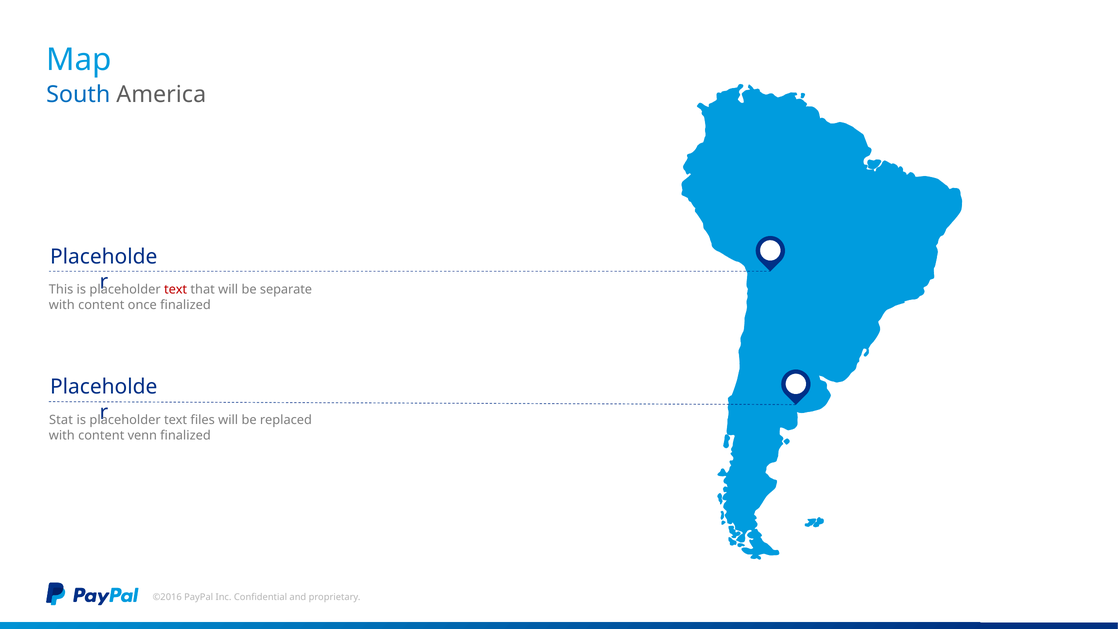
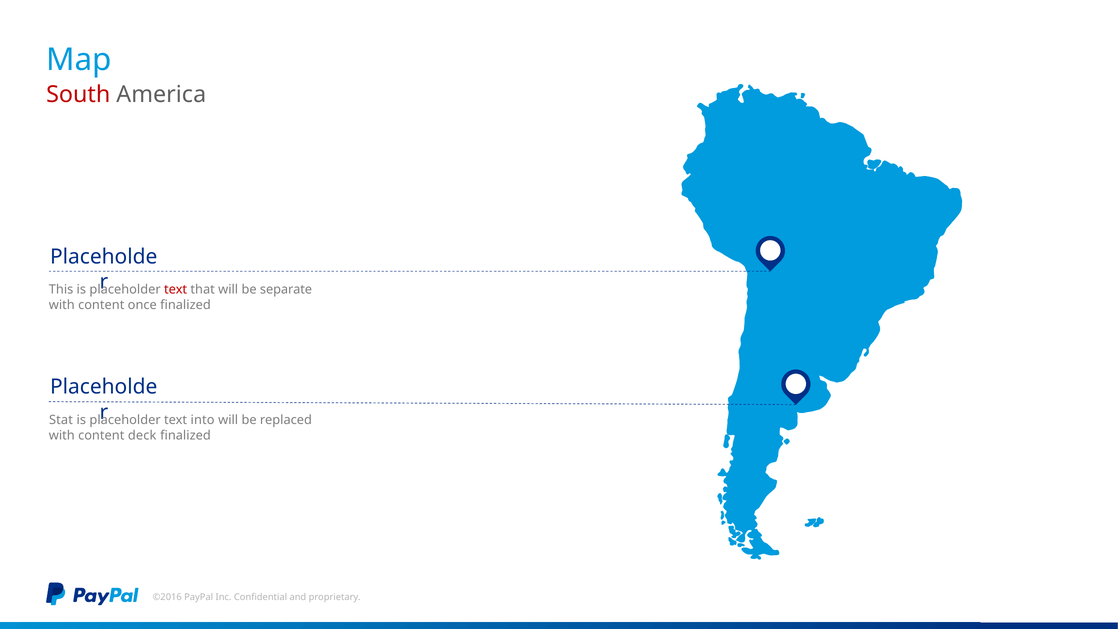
South colour: blue -> red
files: files -> into
venn: venn -> deck
